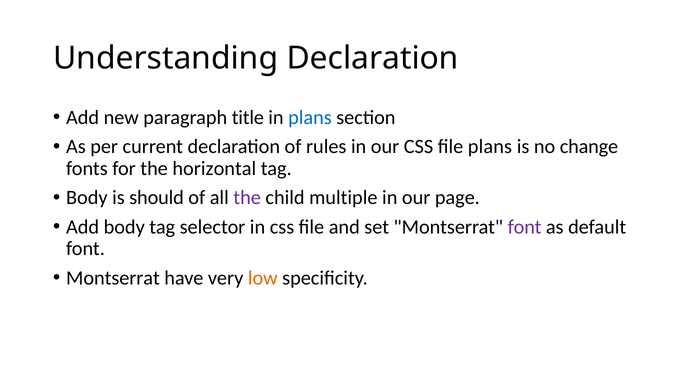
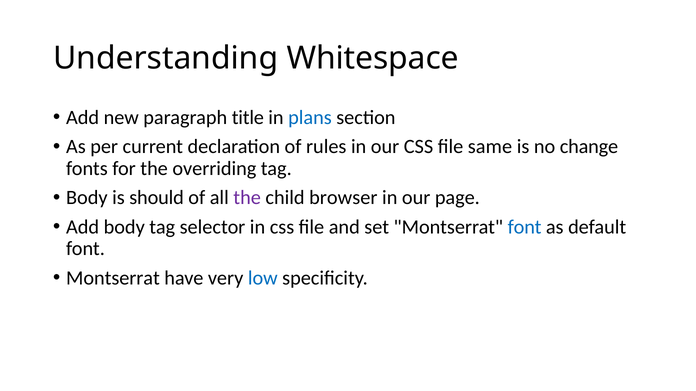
Understanding Declaration: Declaration -> Whitespace
file plans: plans -> same
horizontal: horizontal -> overriding
multiple: multiple -> browser
font at (525, 227) colour: purple -> blue
low colour: orange -> blue
